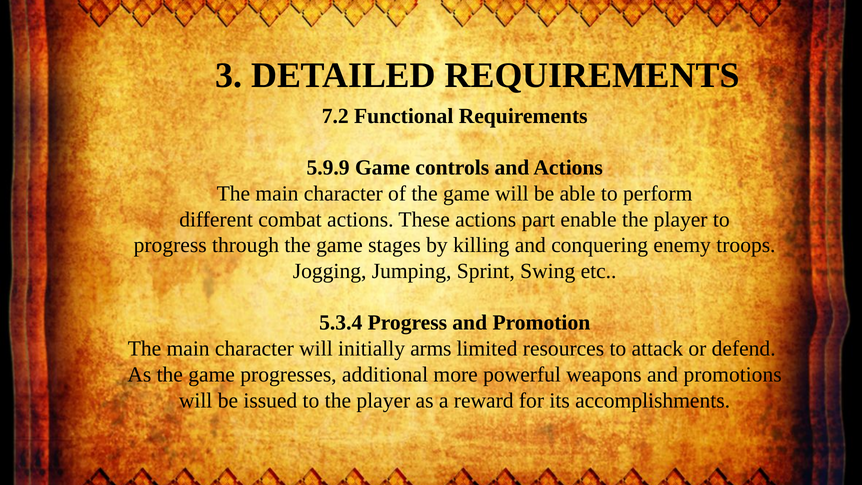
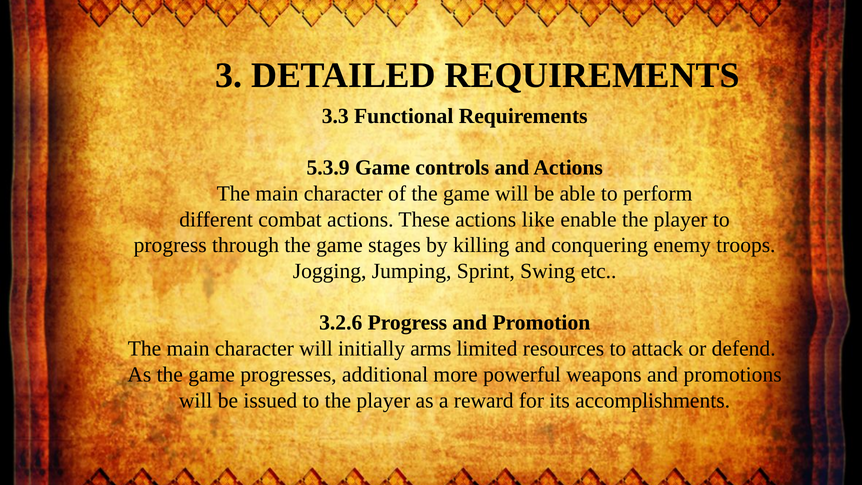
7.2: 7.2 -> 3.3
5.9.9: 5.9.9 -> 5.3.9
part: part -> like
5.3.4: 5.3.4 -> 3.2.6
